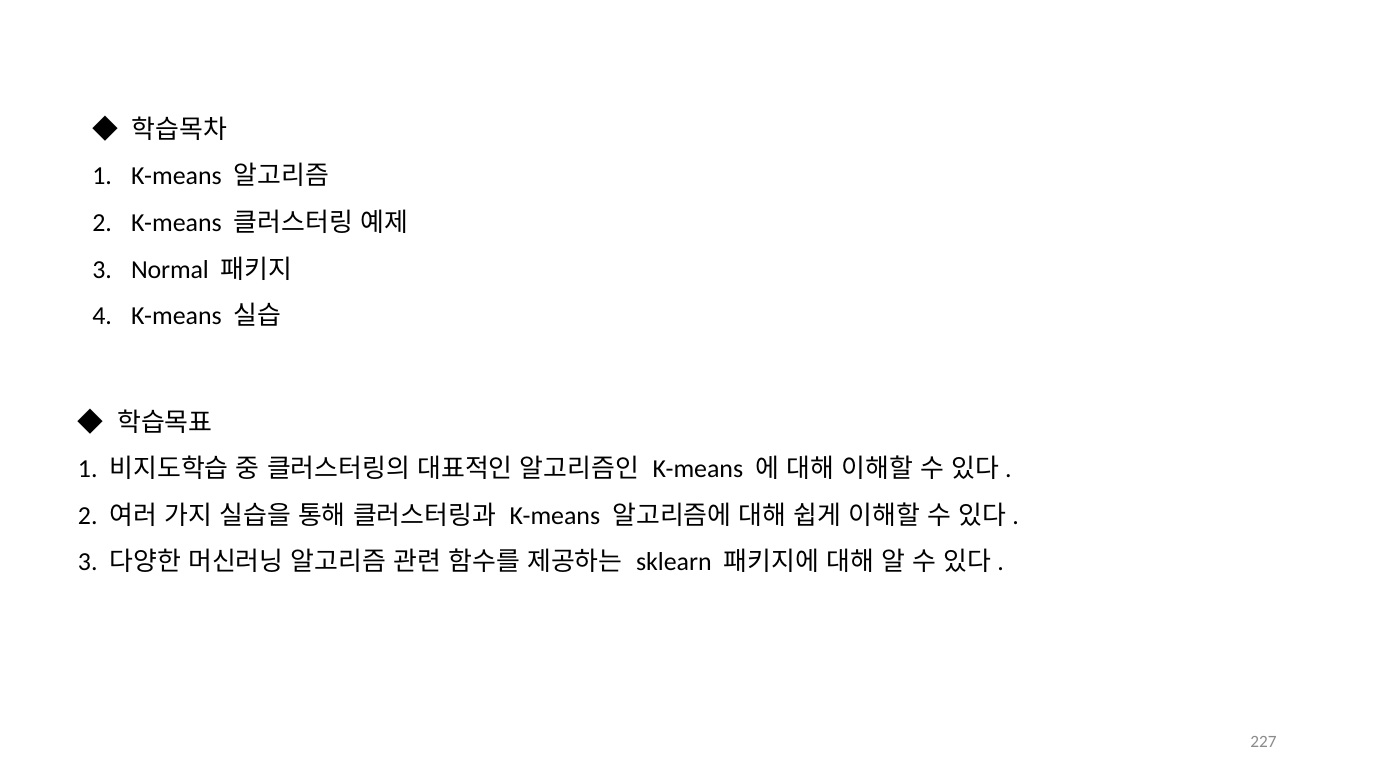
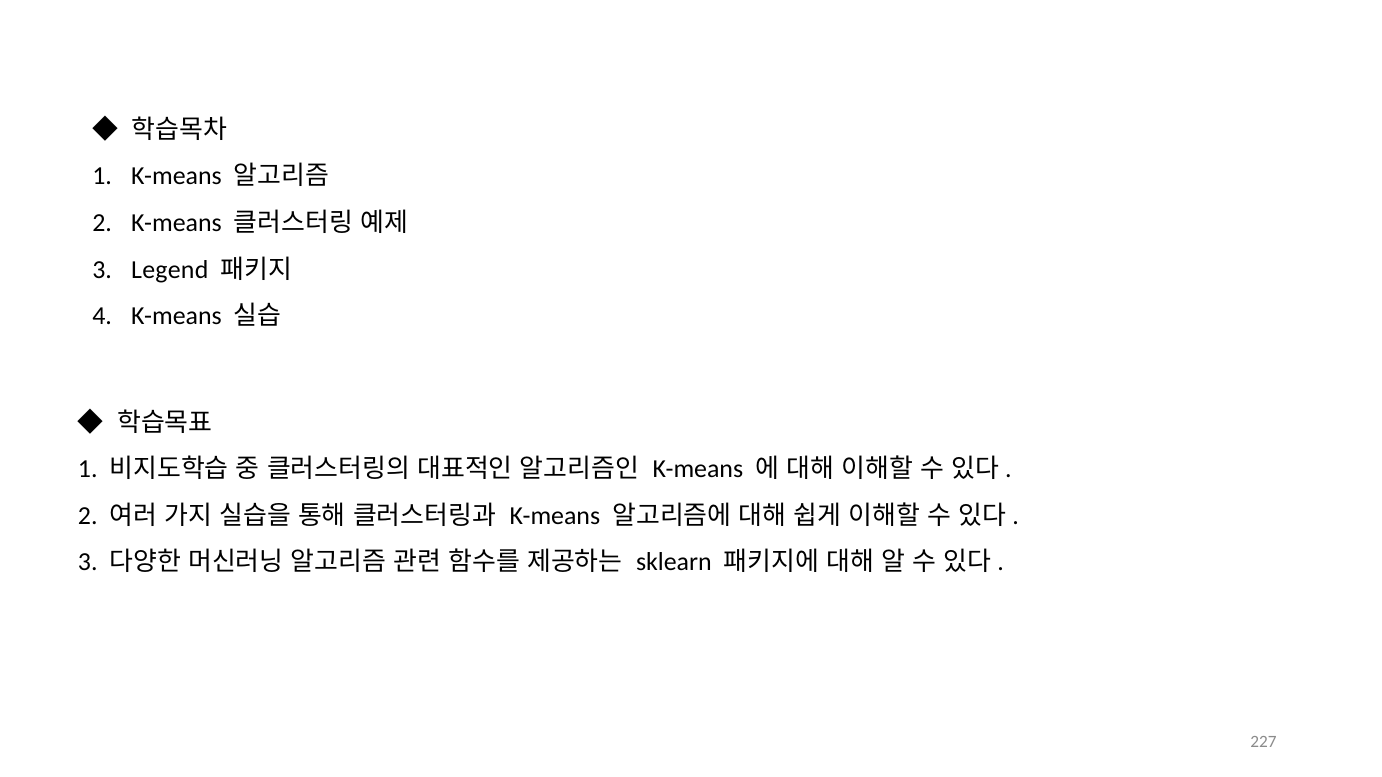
Normal: Normal -> Legend
